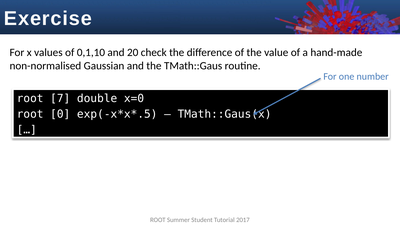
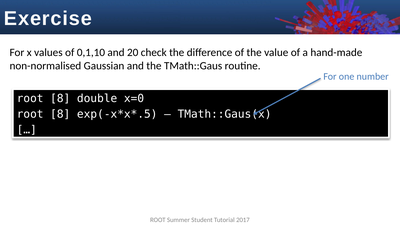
7 at (60, 99): 7 -> 8
0 at (60, 114): 0 -> 8
